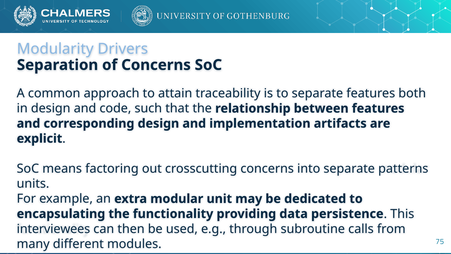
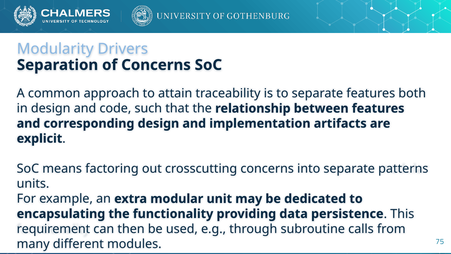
interviewees: interviewees -> requirement
